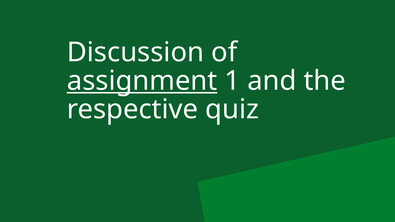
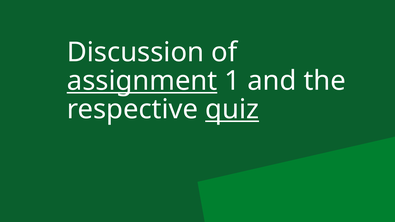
quiz underline: none -> present
